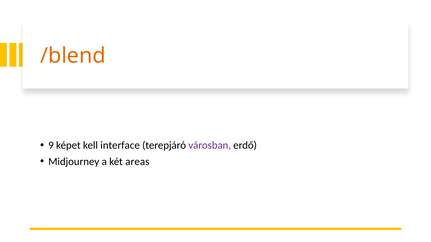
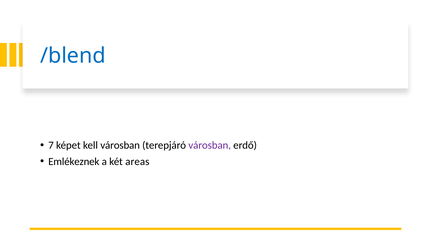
/blend colour: orange -> blue
9: 9 -> 7
kell interface: interface -> városban
Midjourney: Midjourney -> Emlékeznek
